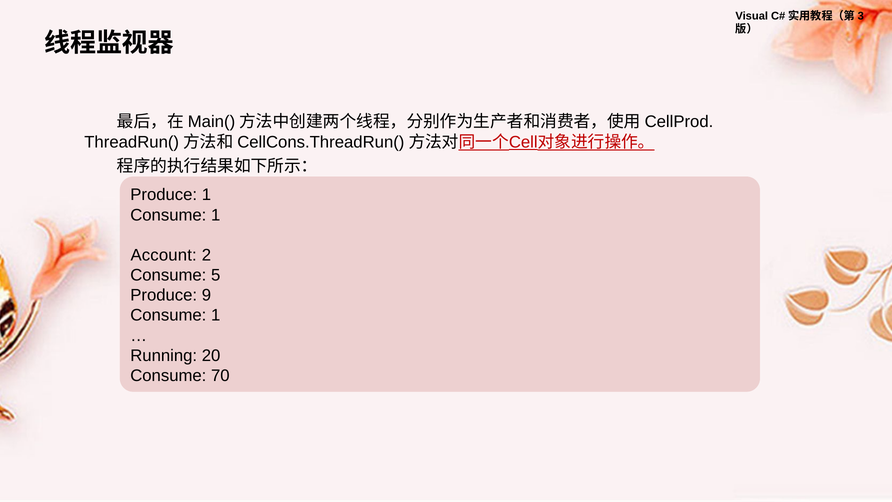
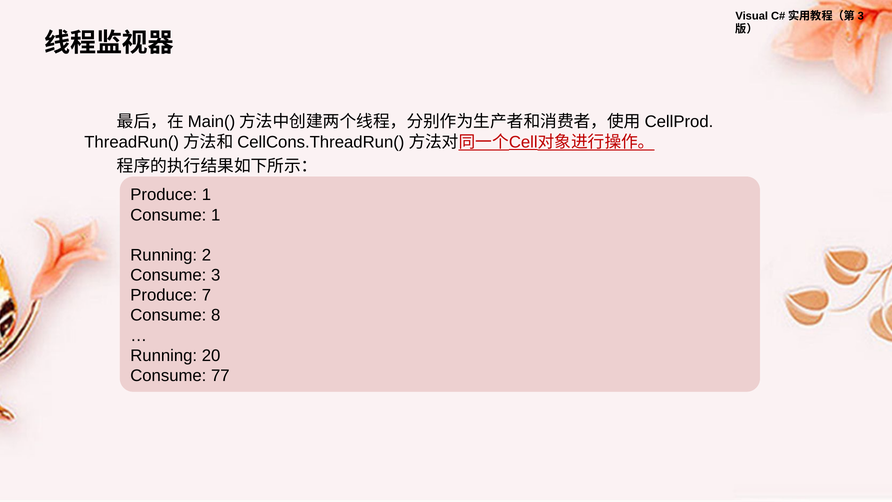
Account at (164, 255): Account -> Running
5: 5 -> 3
9: 9 -> 7
1 at (216, 315): 1 -> 8
70: 70 -> 77
